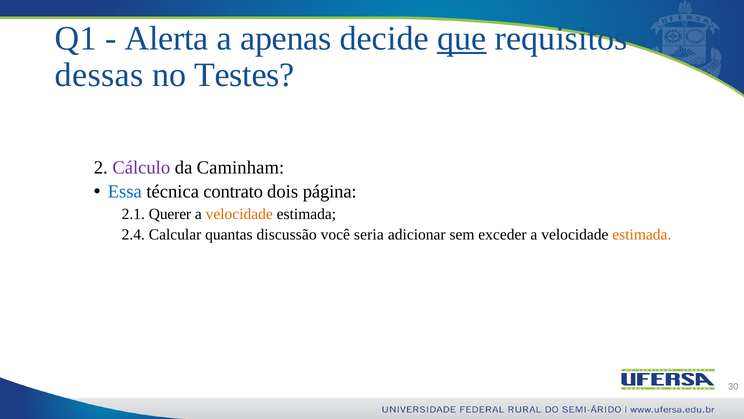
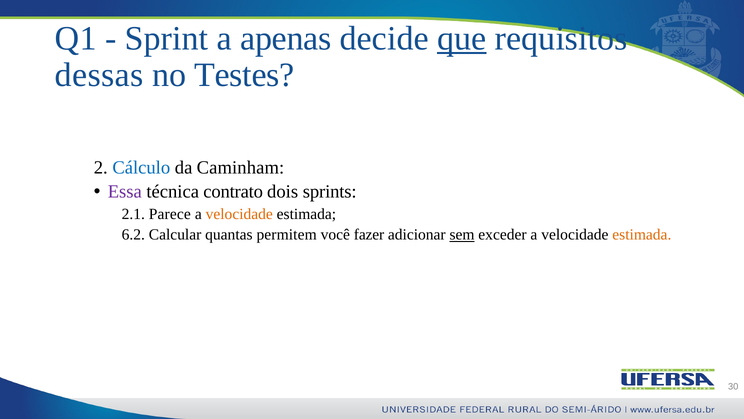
Alerta: Alerta -> Sprint
Cálculo colour: purple -> blue
Essa colour: blue -> purple
página: página -> sprints
Querer: Querer -> Parece
2.4: 2.4 -> 6.2
discussão: discussão -> permitem
seria: seria -> fazer
sem underline: none -> present
